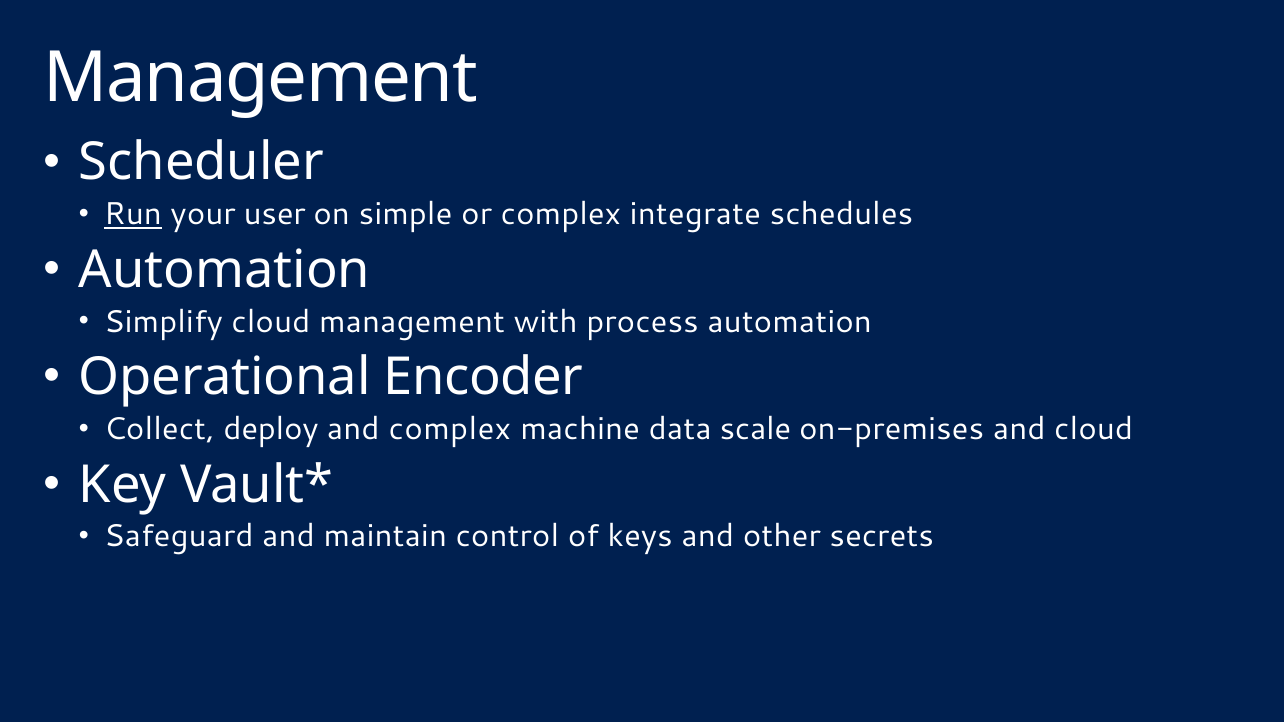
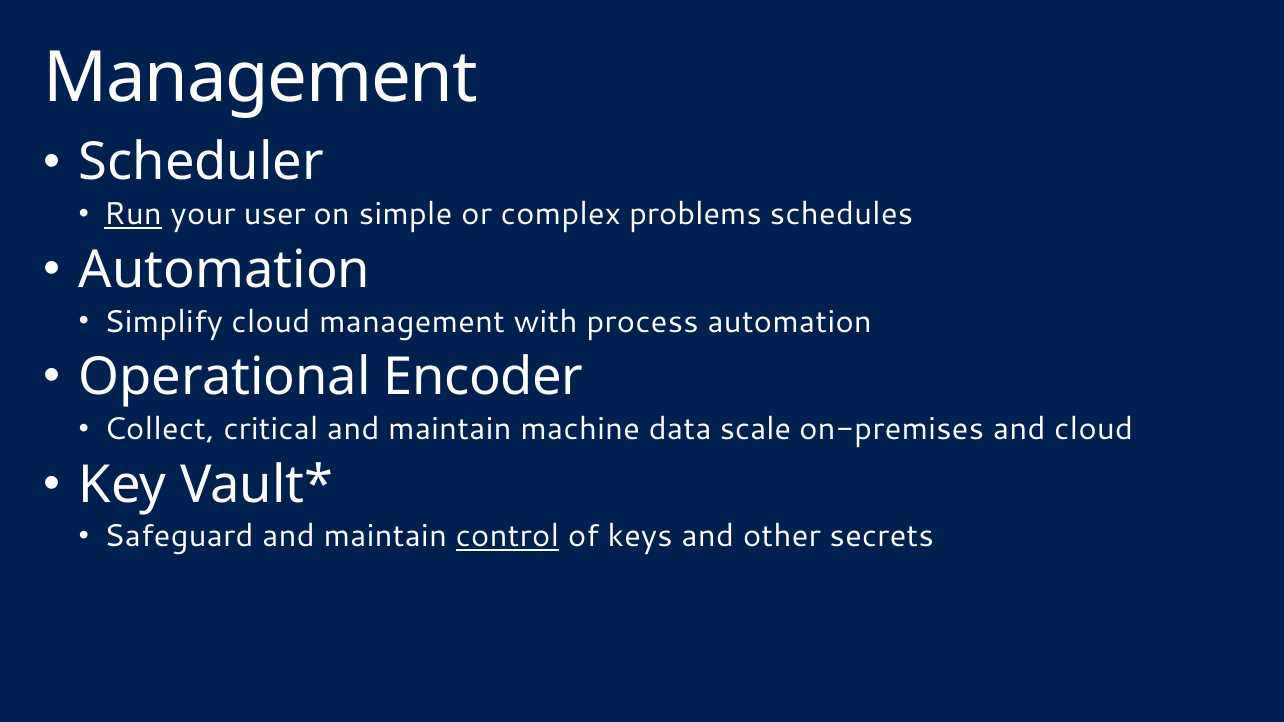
integrate: integrate -> problems
deploy: deploy -> critical
complex at (450, 429): complex -> maintain
control underline: none -> present
